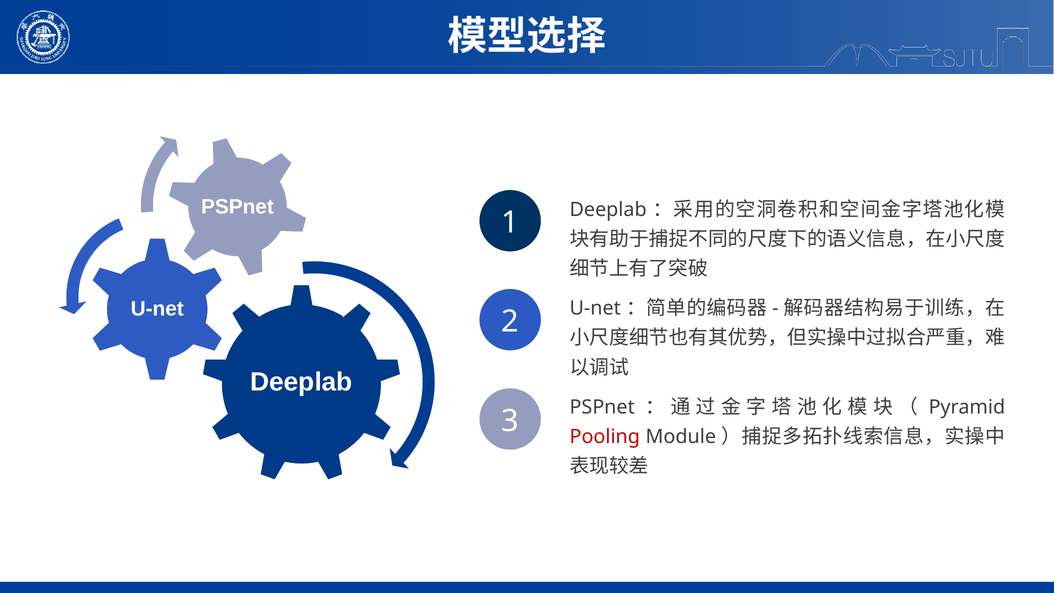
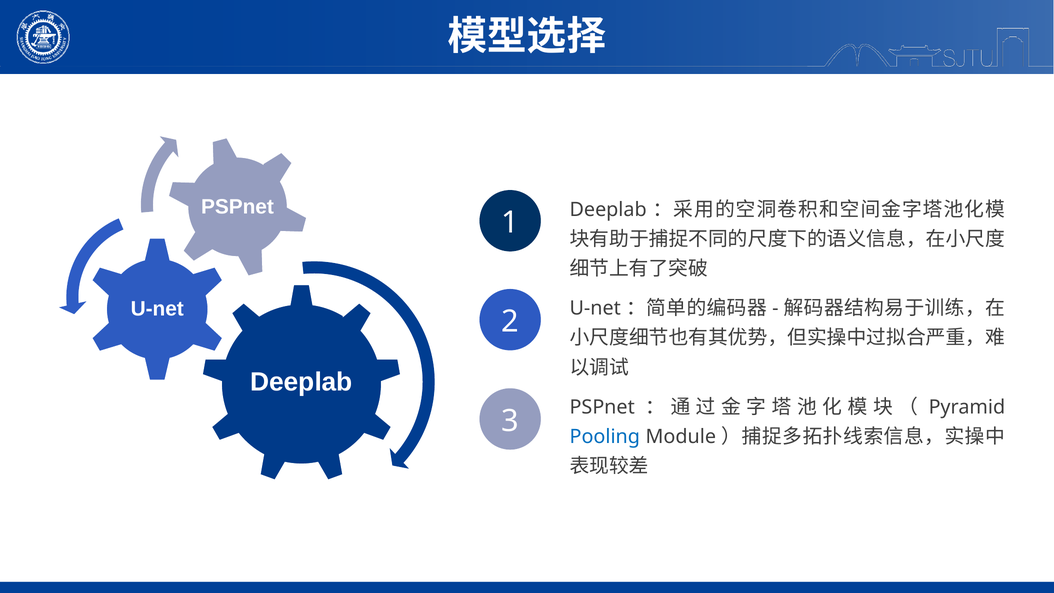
Pooling colour: red -> blue
